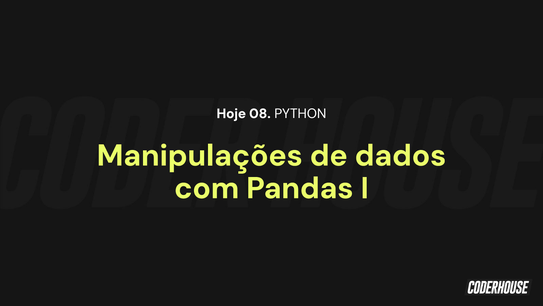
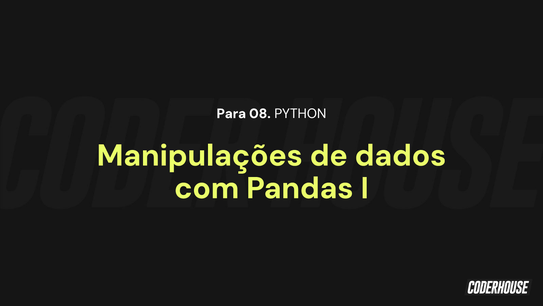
Hoje: Hoje -> Para
